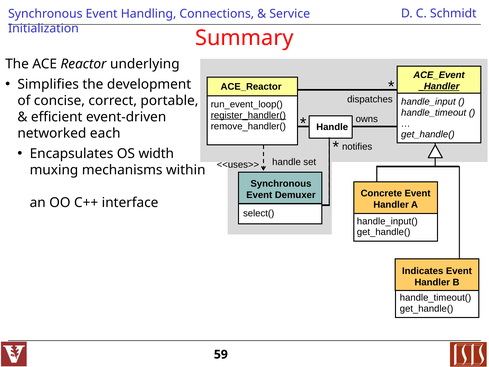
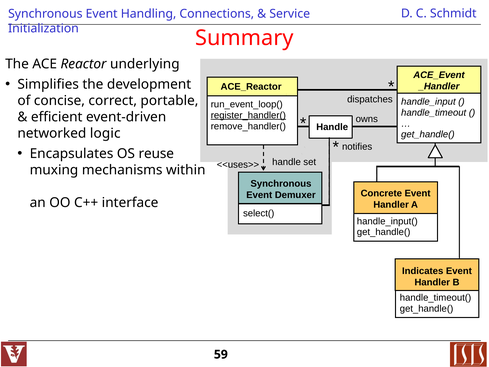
_Handler underline: present -> none
each: each -> logic
width: width -> reuse
